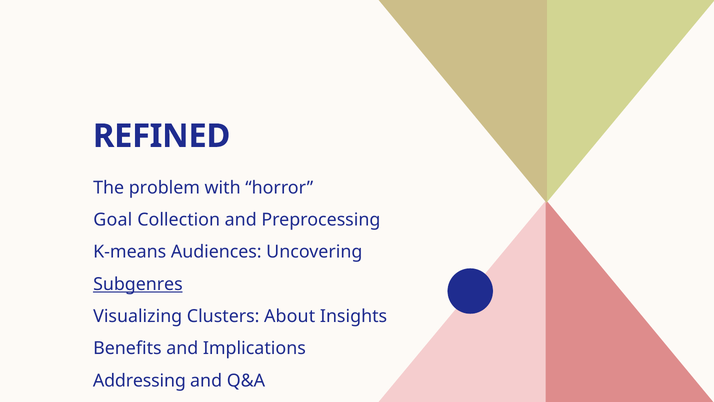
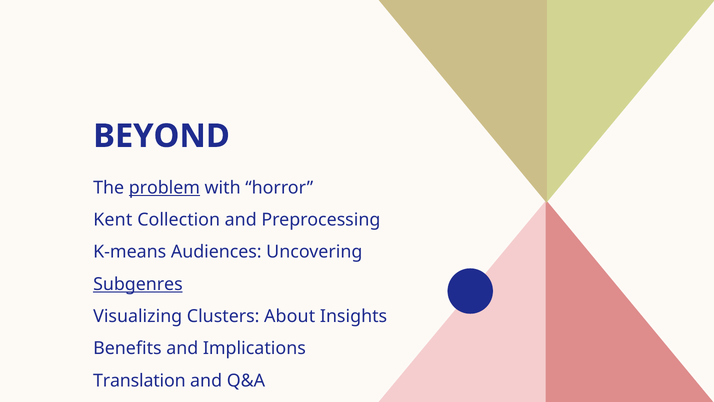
REFINED: REFINED -> BEYOND
problem underline: none -> present
Goal: Goal -> Kent
Addressing: Addressing -> Translation
